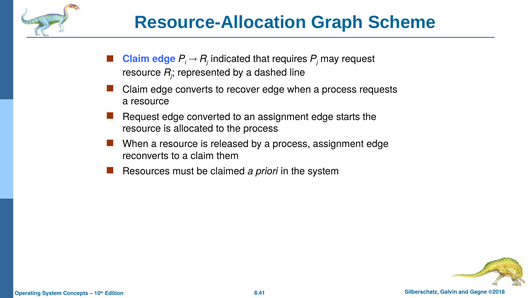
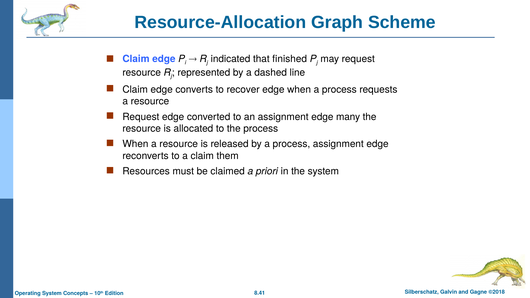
requires: requires -> finished
starts: starts -> many
